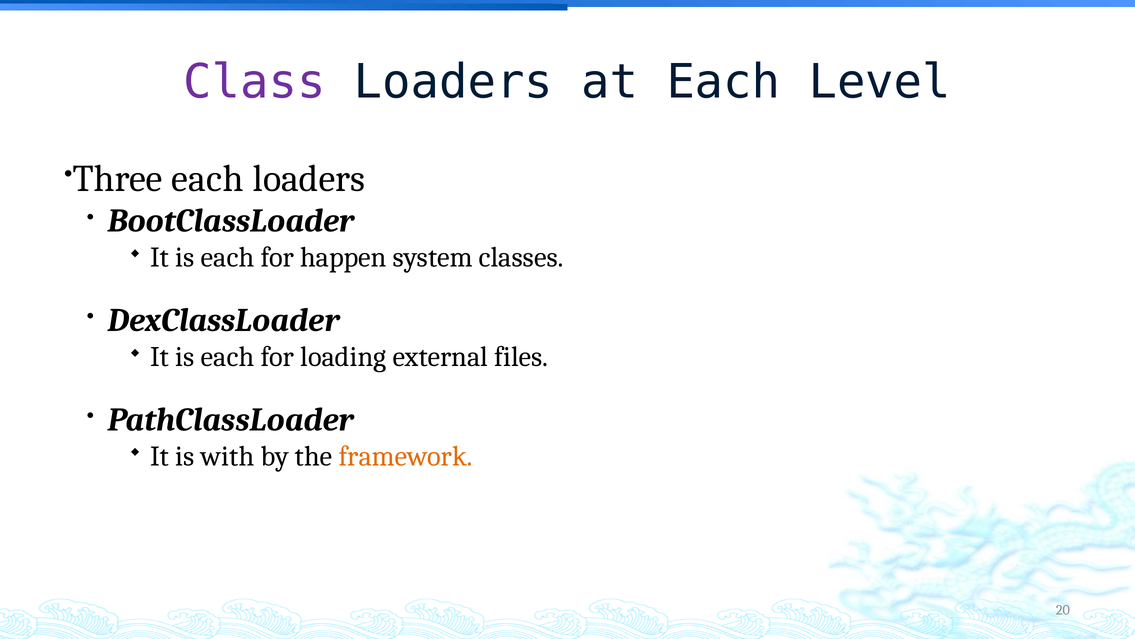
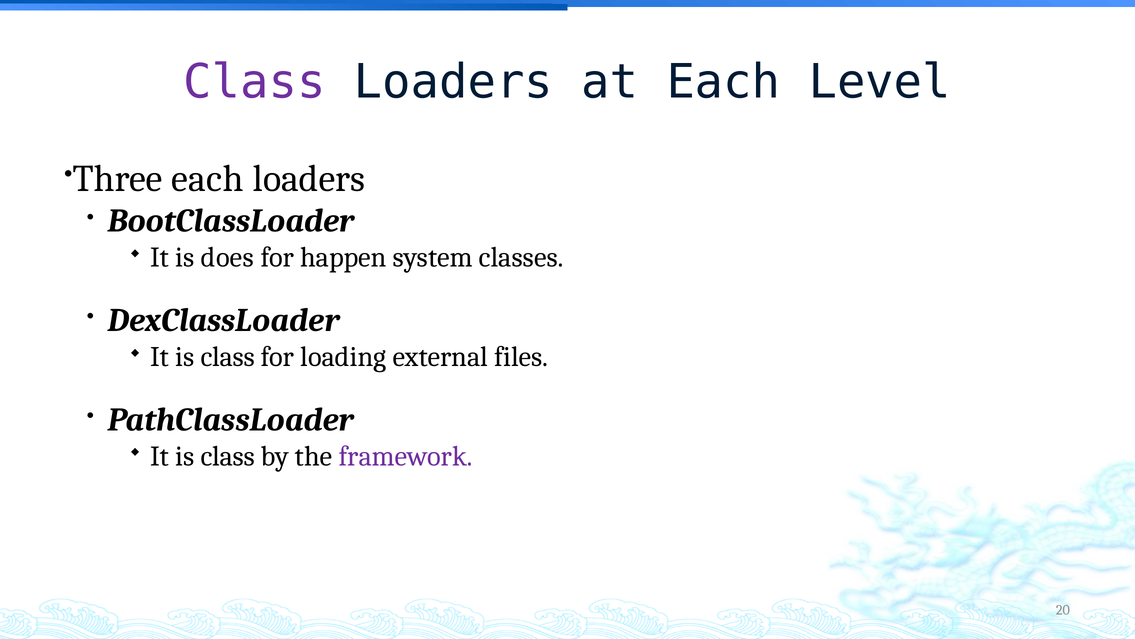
each at (228, 257): each -> does
each at (228, 357): each -> class
with at (227, 456): with -> class
framework colour: orange -> purple
